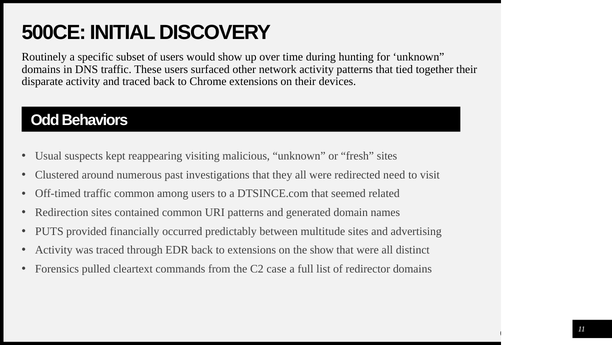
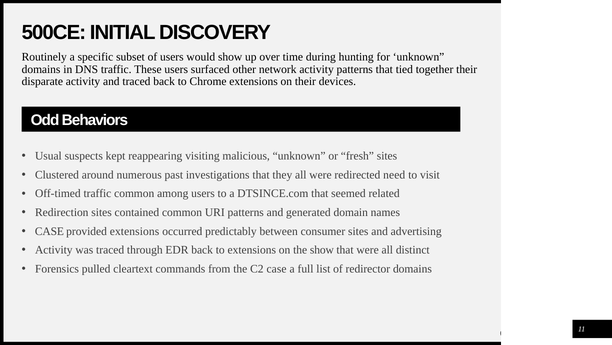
PUTS at (49, 231): PUTS -> CASE
provided financially: financially -> extensions
multitude: multitude -> consumer
